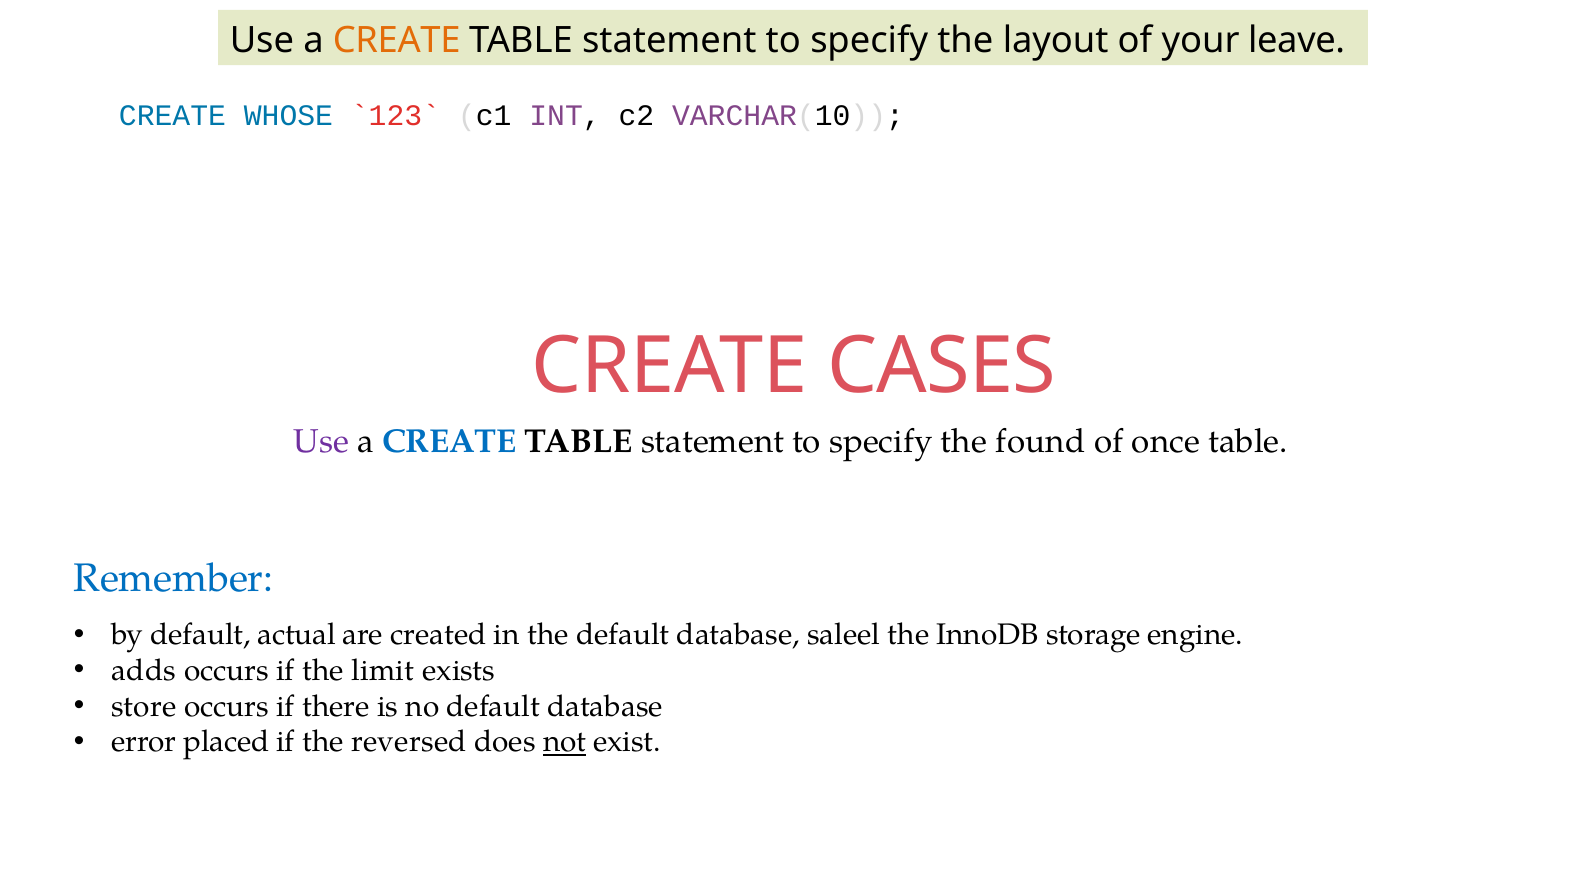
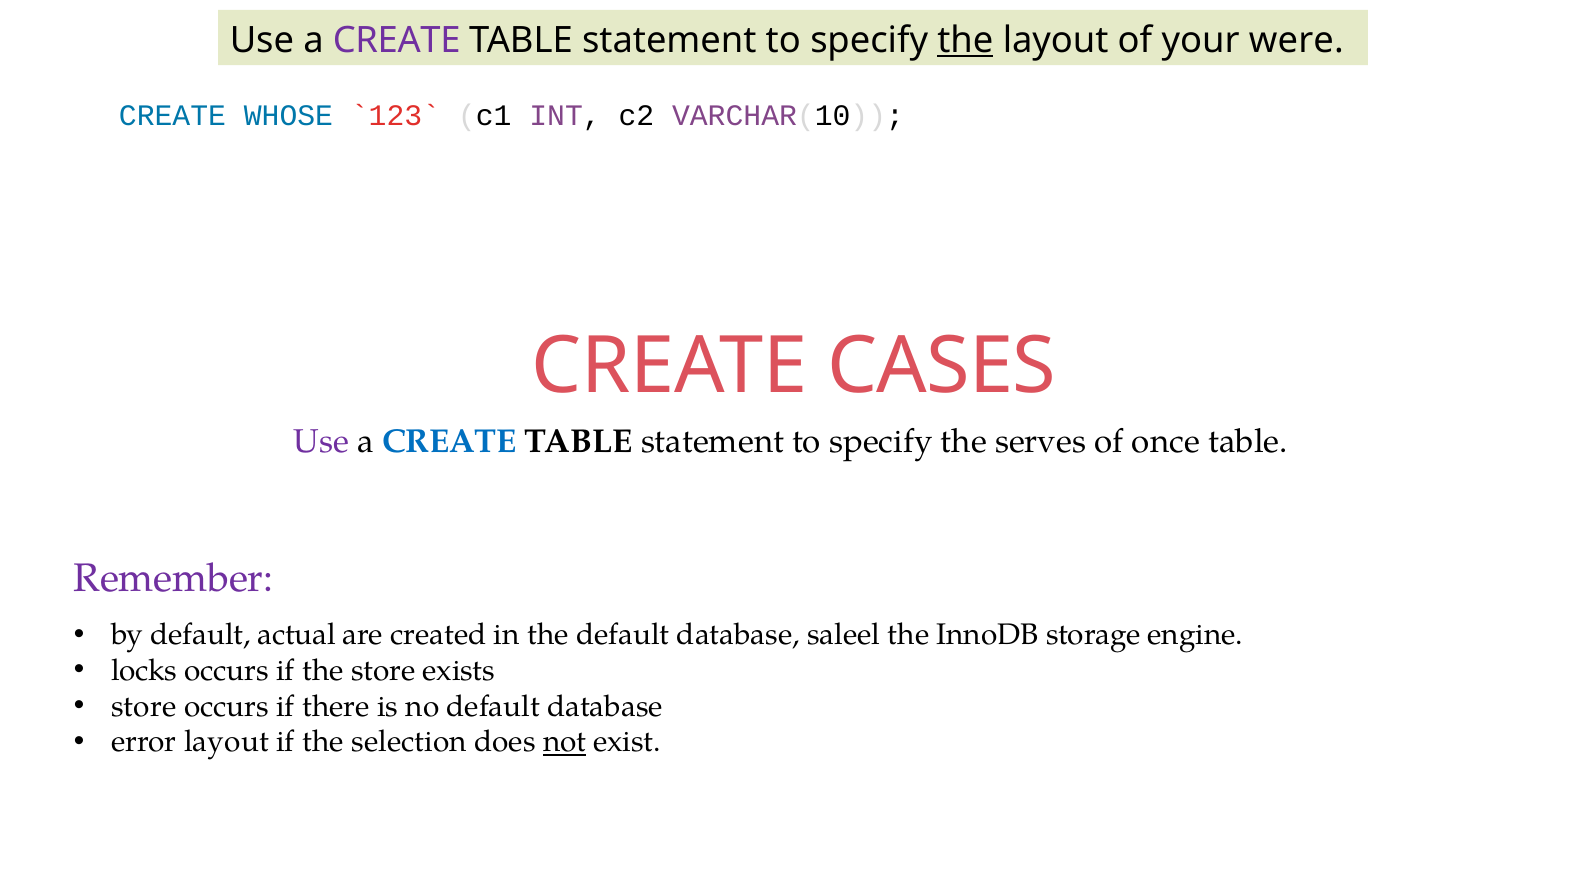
CREATE at (397, 40) colour: orange -> purple
the at (965, 40) underline: none -> present
leave: leave -> were
found: found -> serves
Remember colour: blue -> purple
adds: adds -> locks
the limit: limit -> store
error placed: placed -> layout
reversed: reversed -> selection
